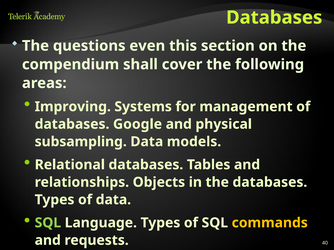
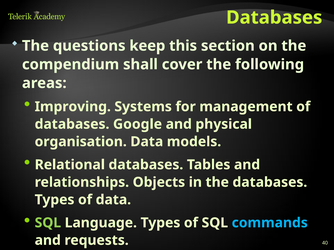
even: even -> keep
subsampling: subsampling -> organisation
commands colour: yellow -> light blue
